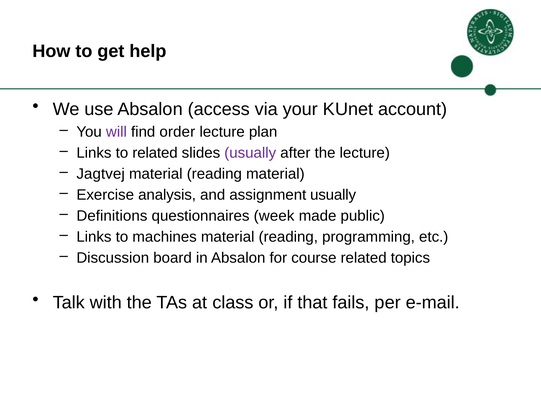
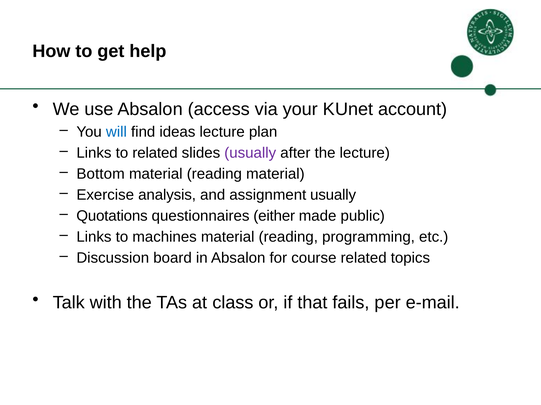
will colour: purple -> blue
order: order -> ideas
Jagtvej: Jagtvej -> Bottom
Definitions: Definitions -> Quotations
week: week -> either
